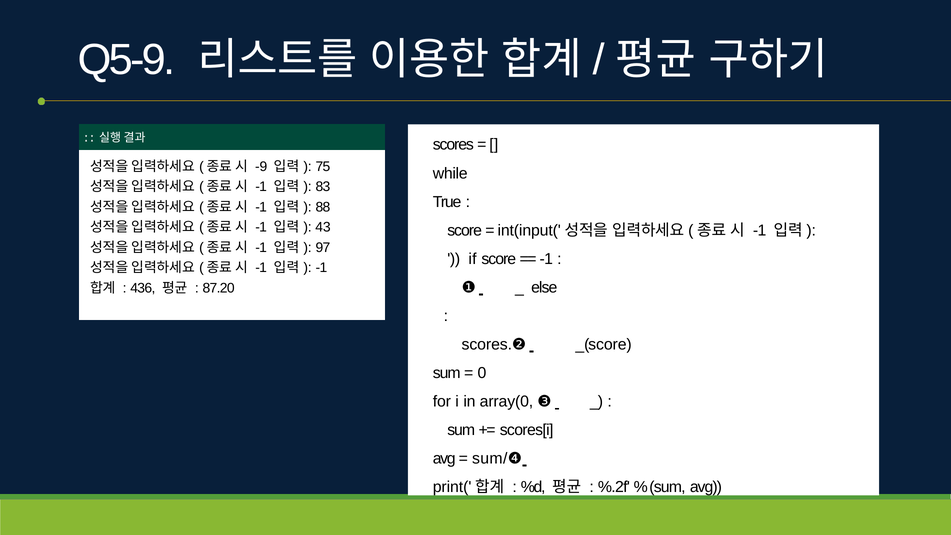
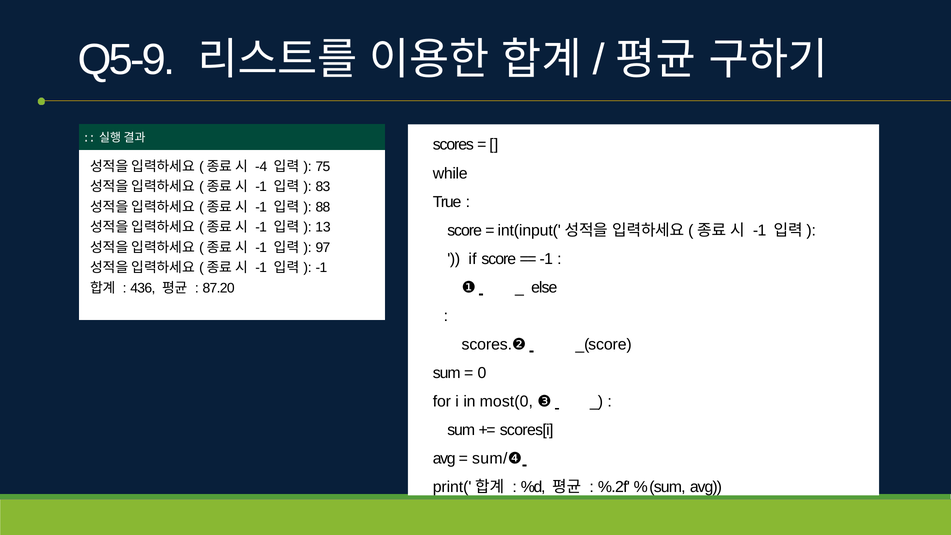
-9: -9 -> -4
43: 43 -> 13
array(0: array(0 -> most(0
